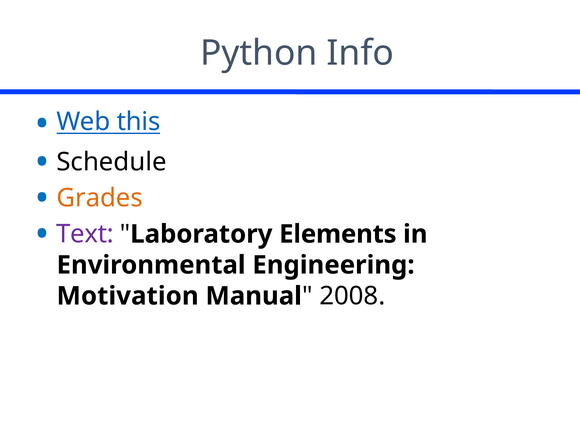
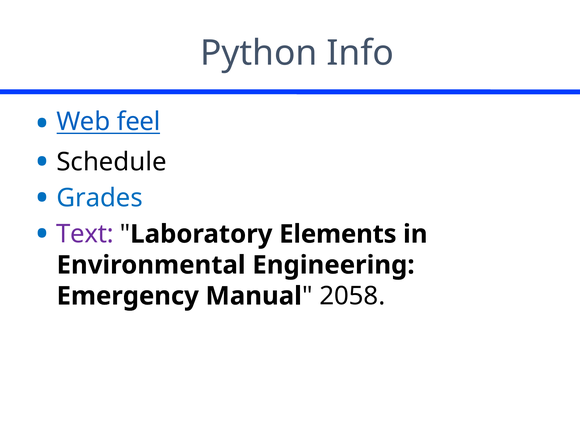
this: this -> feel
Grades colour: orange -> blue
Motivation: Motivation -> Emergency
2008: 2008 -> 2058
